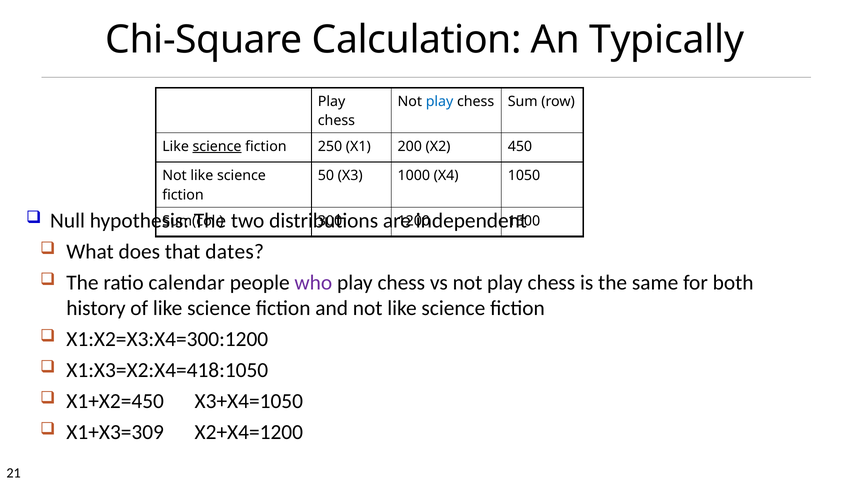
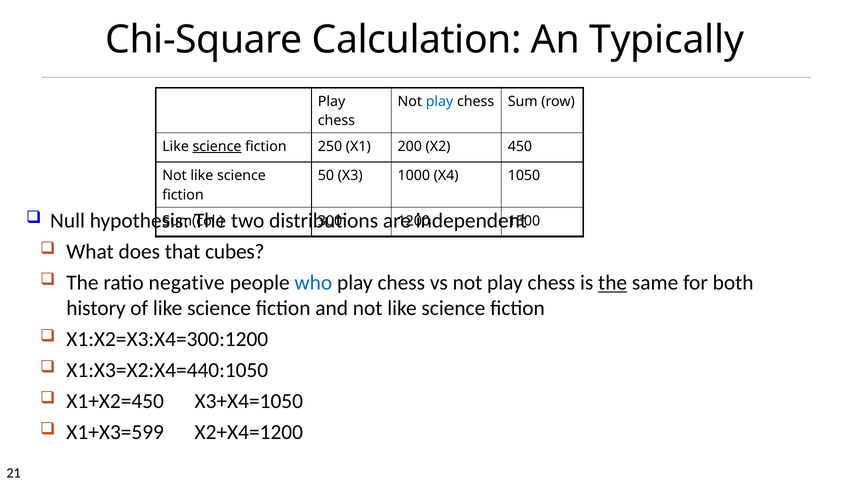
dates: dates -> cubes
calendar: calendar -> negative
who colour: purple -> blue
the at (613, 283) underline: none -> present
X1:X3=X2:X4=418:1050: X1:X3=X2:X4=418:1050 -> X1:X3=X2:X4=440:1050
X1+X3=309: X1+X3=309 -> X1+X3=599
